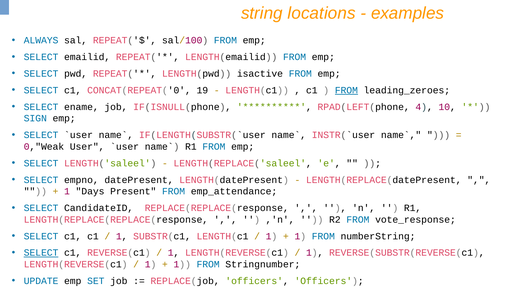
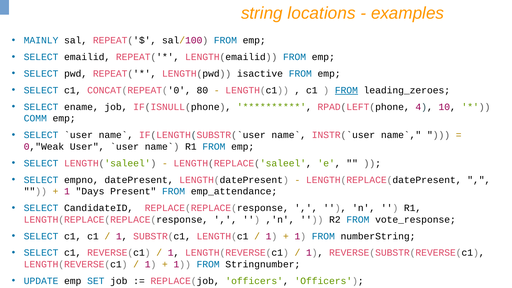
ALWAYS: ALWAYS -> MAINLY
19: 19 -> 80
SIGN: SIGN -> COMM
SELECT at (41, 253) underline: present -> none
